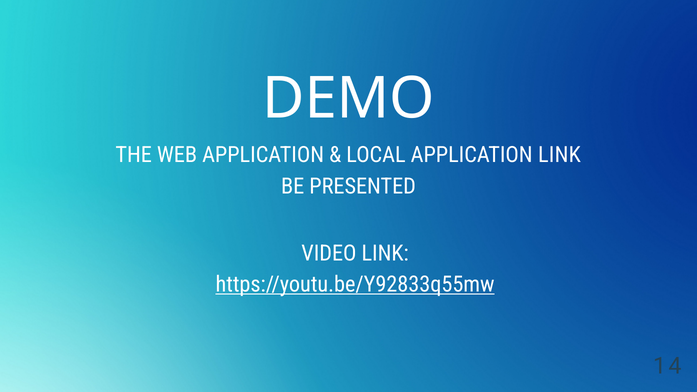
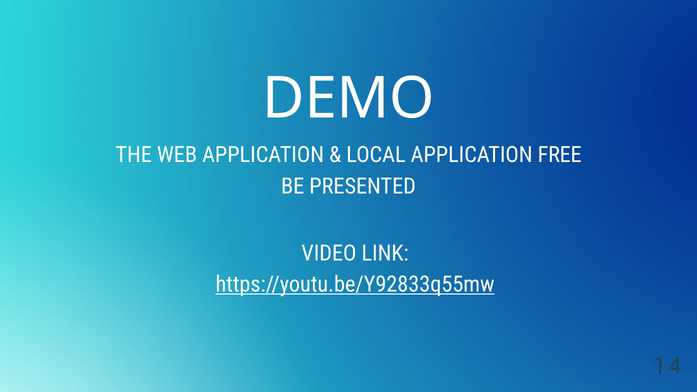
APPLICATION LINK: LINK -> FREE
